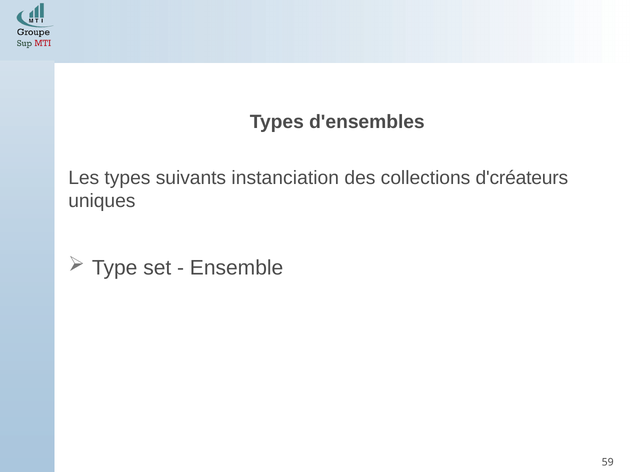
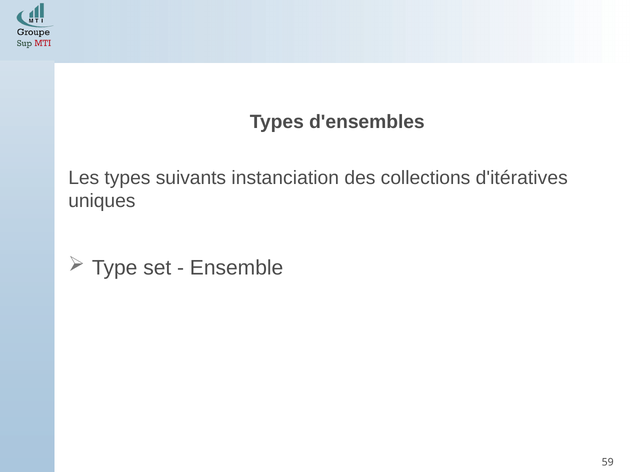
d'créateurs: d'créateurs -> d'itératives
